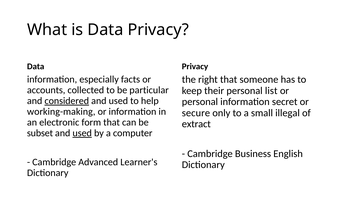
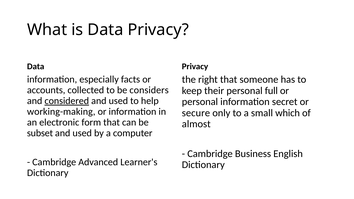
particular: particular -> considers
list: list -> full
illegal: illegal -> which
extract: extract -> almost
used at (82, 133) underline: present -> none
